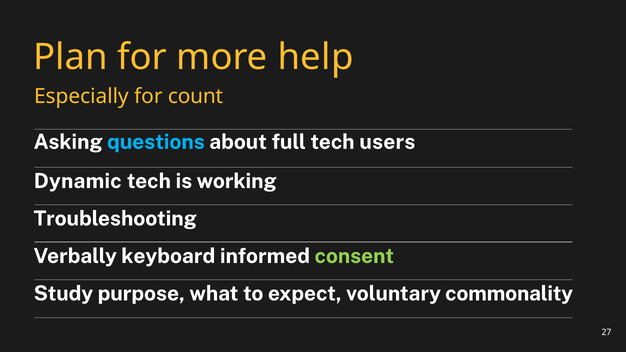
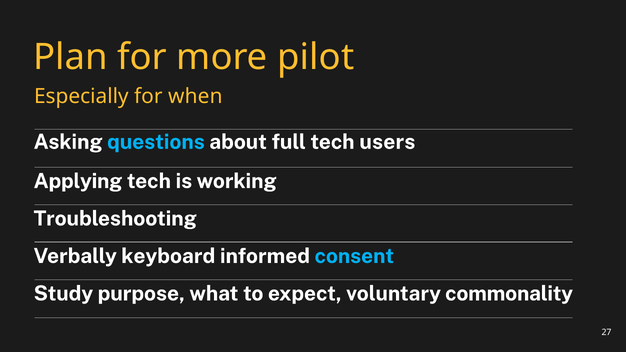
help: help -> pilot
count: count -> when
Dynamic: Dynamic -> Applying
consent colour: light green -> light blue
